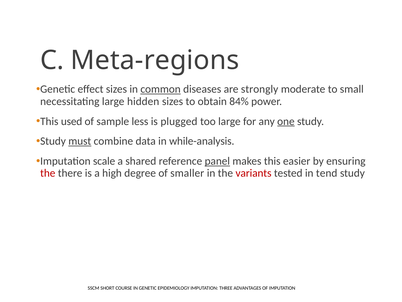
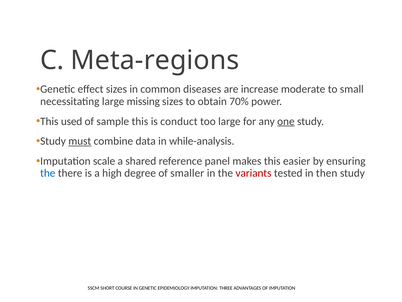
common underline: present -> none
strongly: strongly -> increase
hidden: hidden -> missing
84%: 84% -> 70%
sample less: less -> this
plugged: plugged -> conduct
panel underline: present -> none
the at (48, 173) colour: red -> blue
tend: tend -> then
